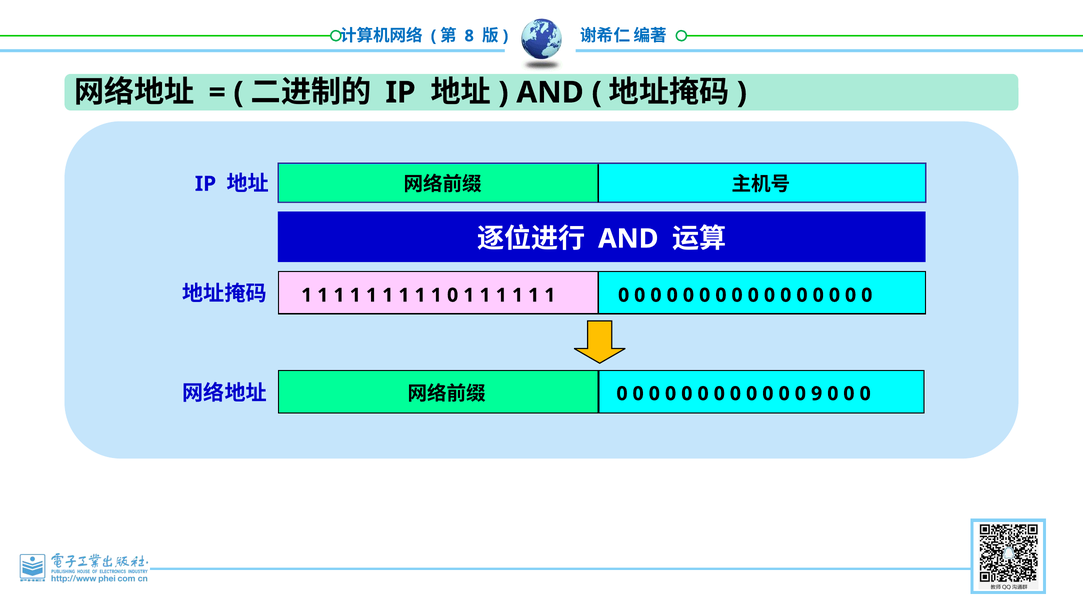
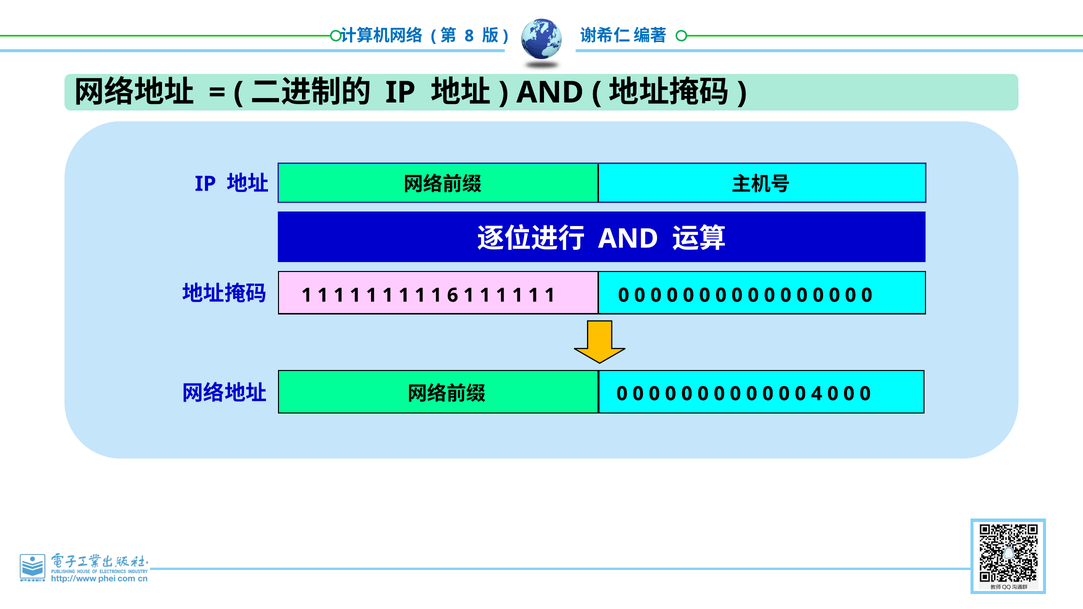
0 at (453, 295): 0 -> 6
9: 9 -> 4
